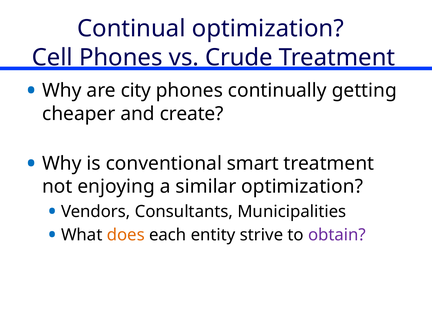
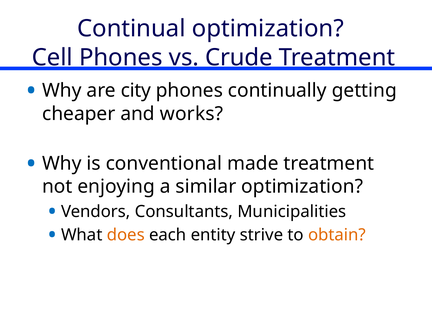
create: create -> works
smart: smart -> made
obtain colour: purple -> orange
